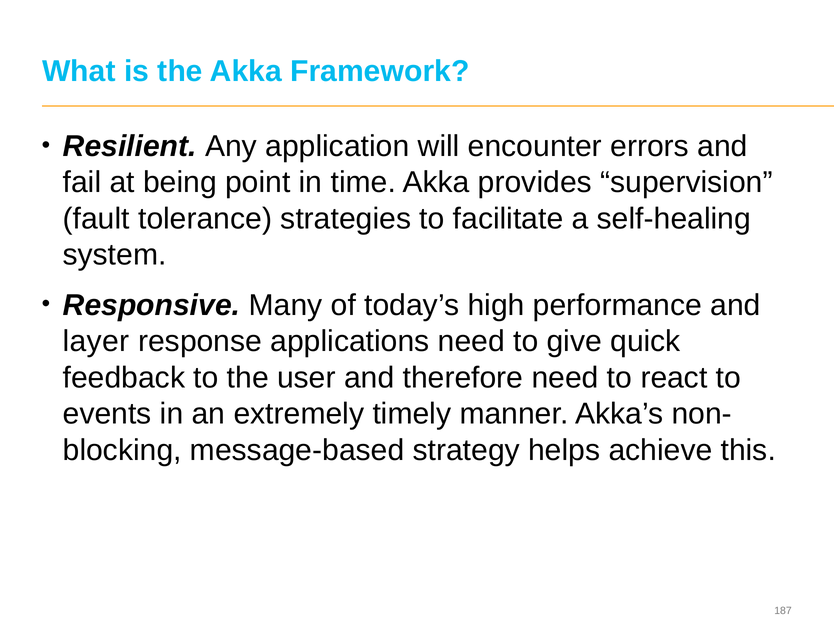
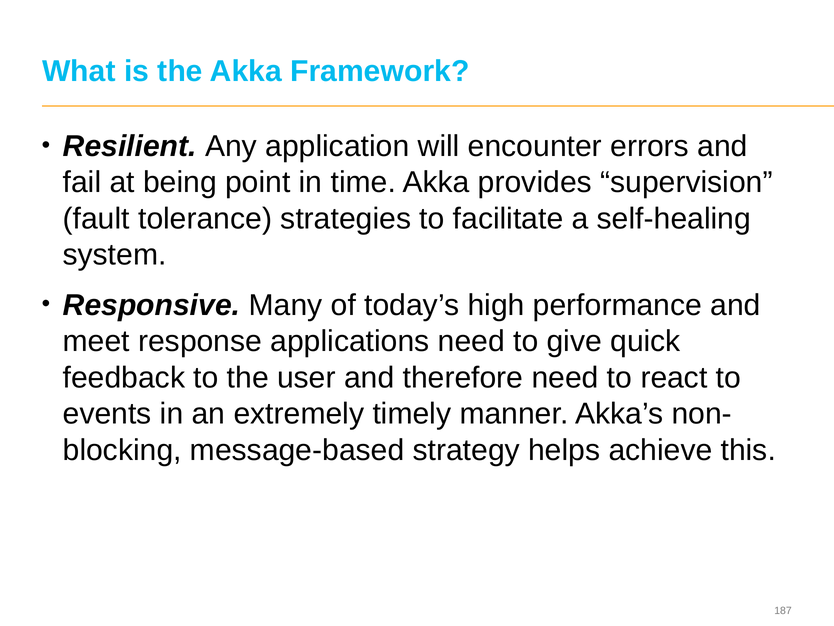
layer: layer -> meet
